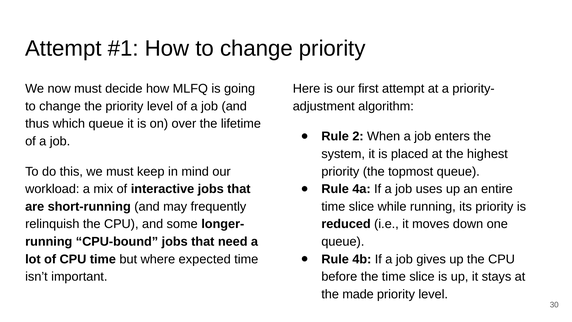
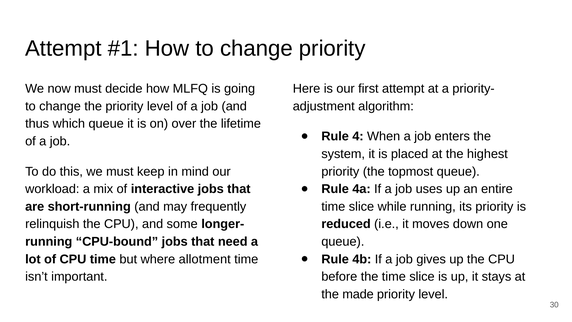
2: 2 -> 4
expected: expected -> allotment
